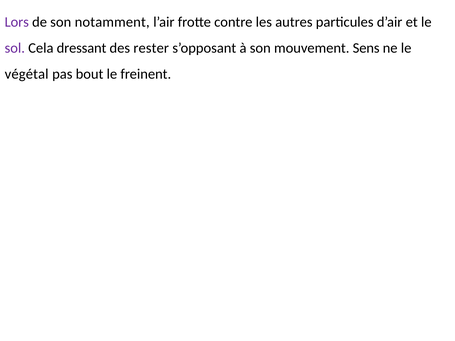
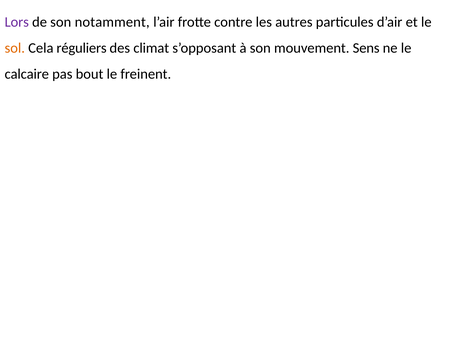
sol colour: purple -> orange
dressant: dressant -> réguliers
rester: rester -> climat
végétal: végétal -> calcaire
